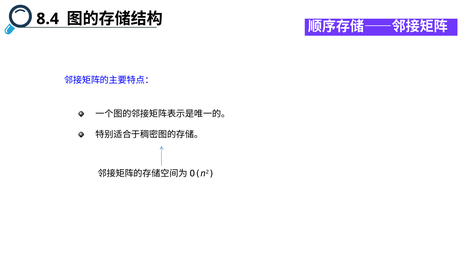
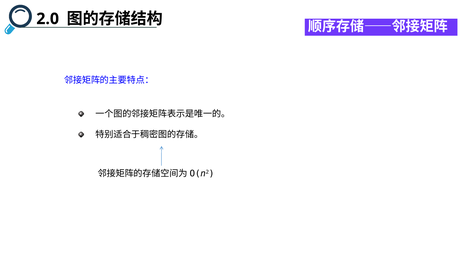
8.4: 8.4 -> 2.0
